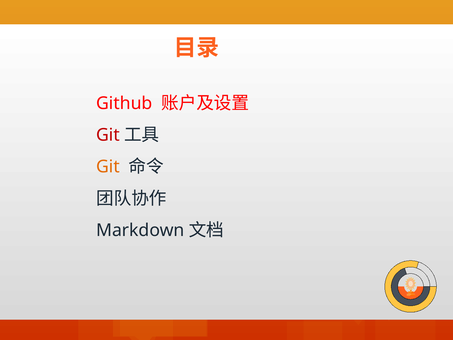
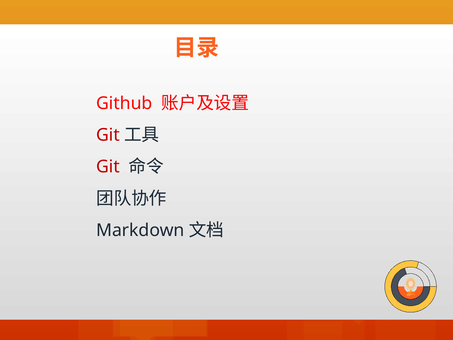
Git at (108, 167) colour: orange -> red
